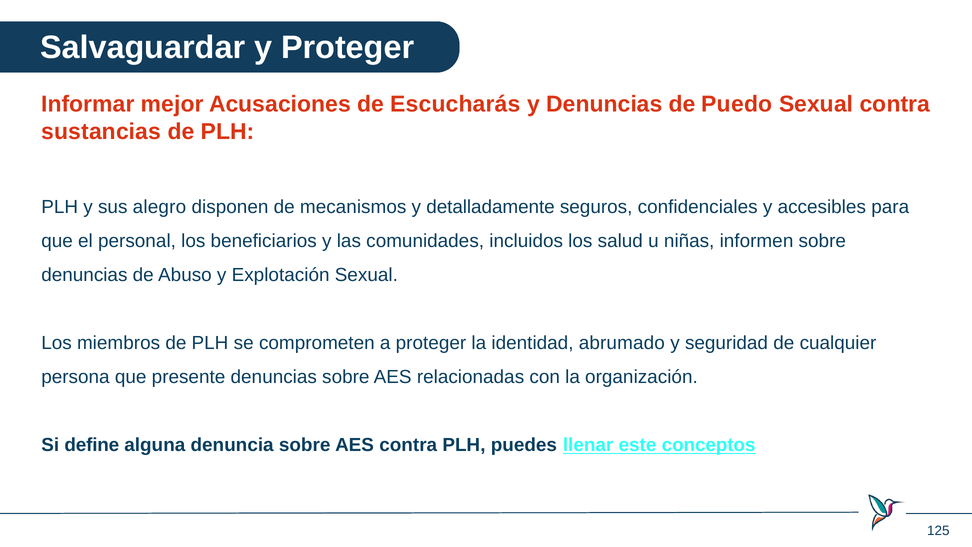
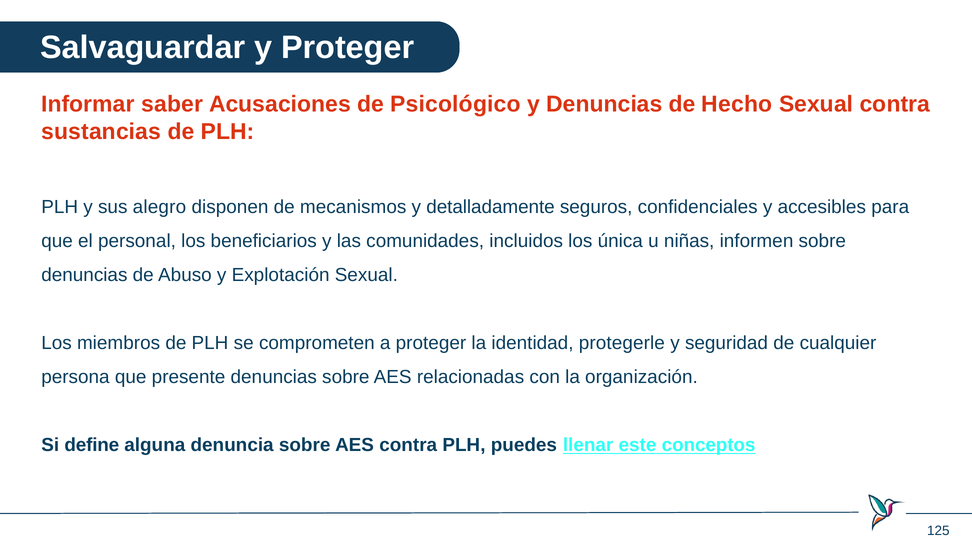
mejor: mejor -> saber
Escucharás: Escucharás -> Psicológico
Puedo: Puedo -> Hecho
salud: salud -> única
abrumado: abrumado -> protegerle
